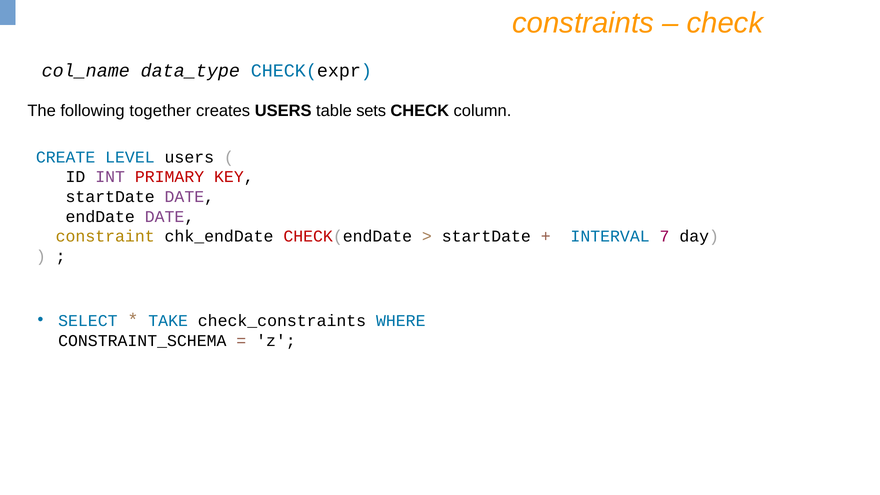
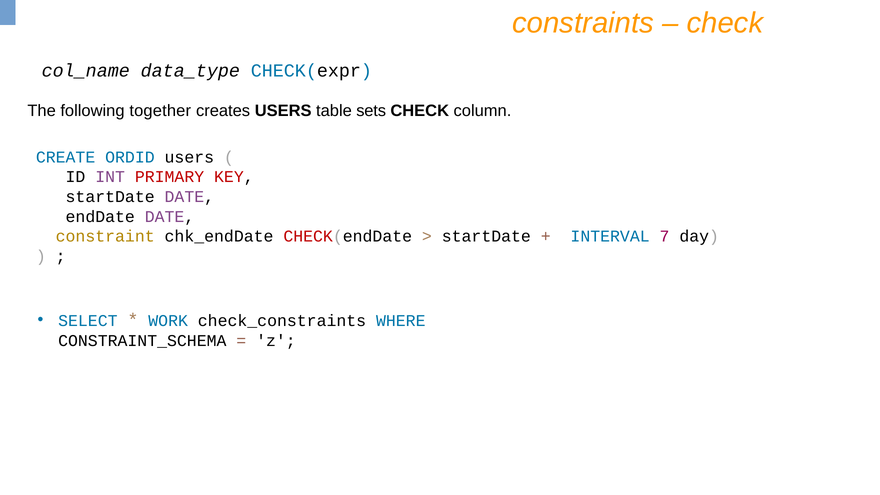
LEVEL: LEVEL -> ORDID
TAKE: TAKE -> WORK
